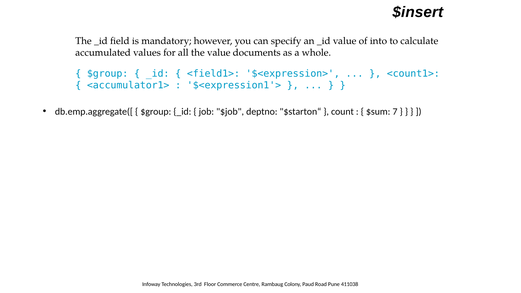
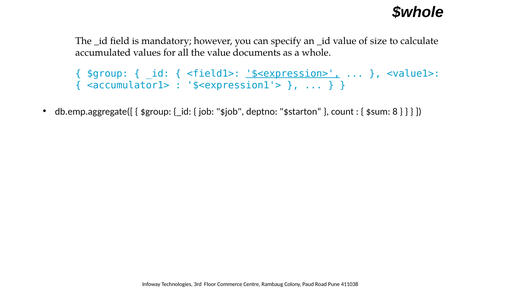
$insert: $insert -> $whole
into: into -> size
$<expression> underline: none -> present
<count1>: <count1> -> <value1>
7: 7 -> 8
